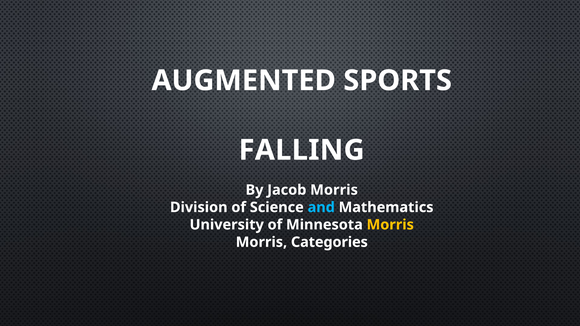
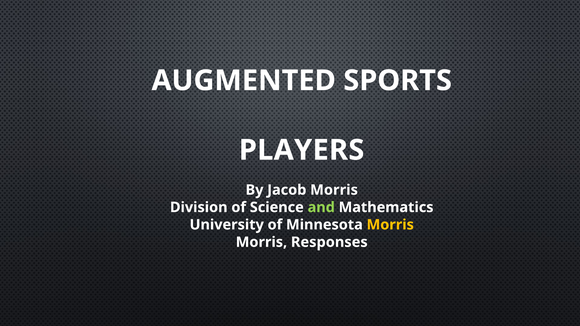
FALLING: FALLING -> PLAYERS
and colour: light blue -> light green
Categories: Categories -> Responses
